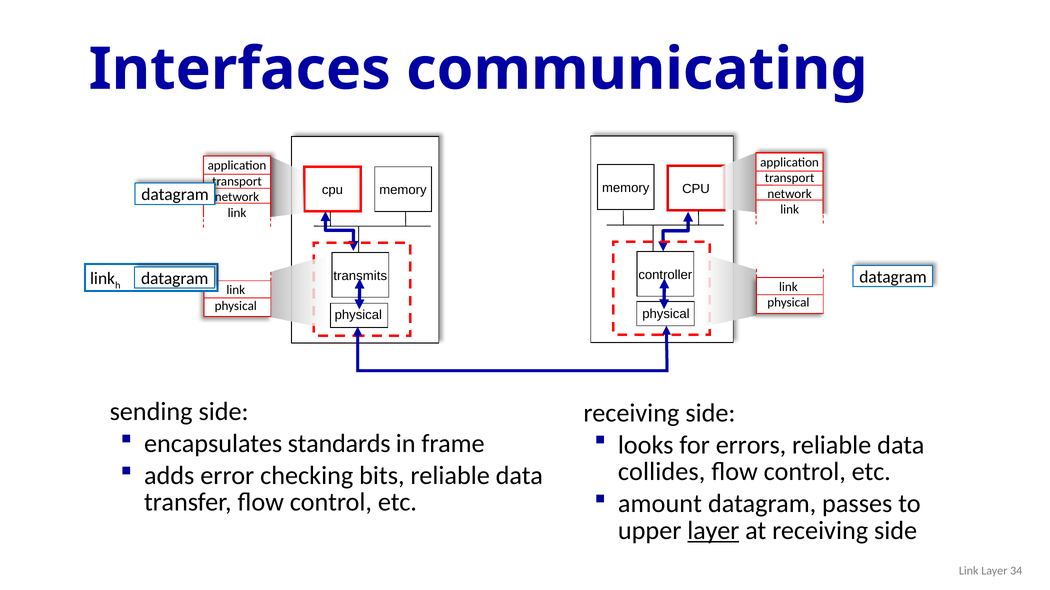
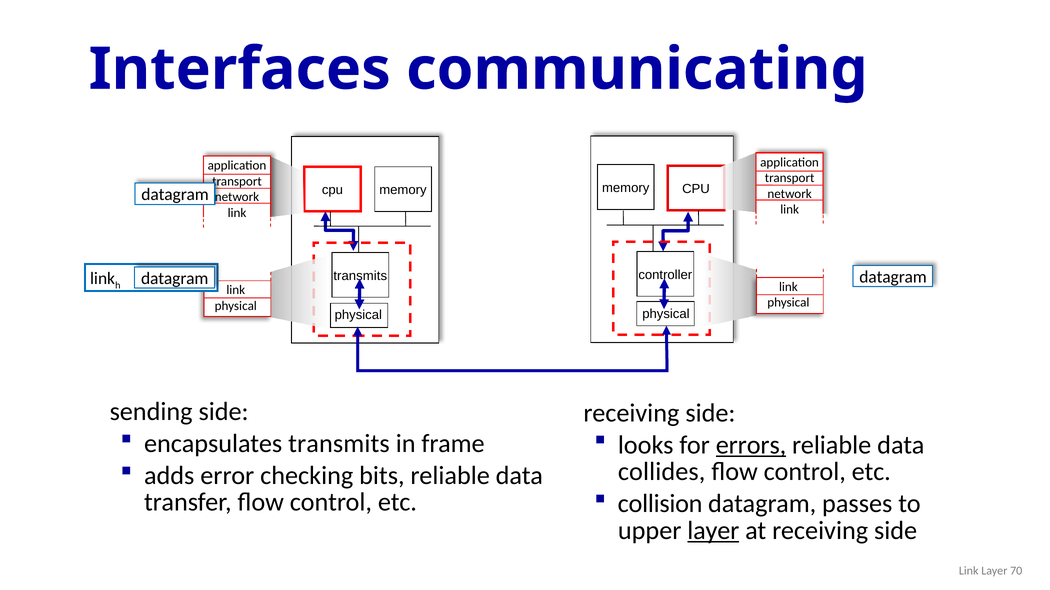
encapsulates standards: standards -> transmits
errors underline: none -> present
amount: amount -> collision
34: 34 -> 70
